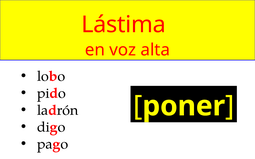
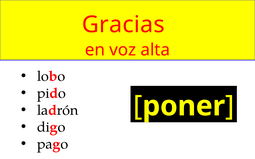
Lástima: Lástima -> Gracias
